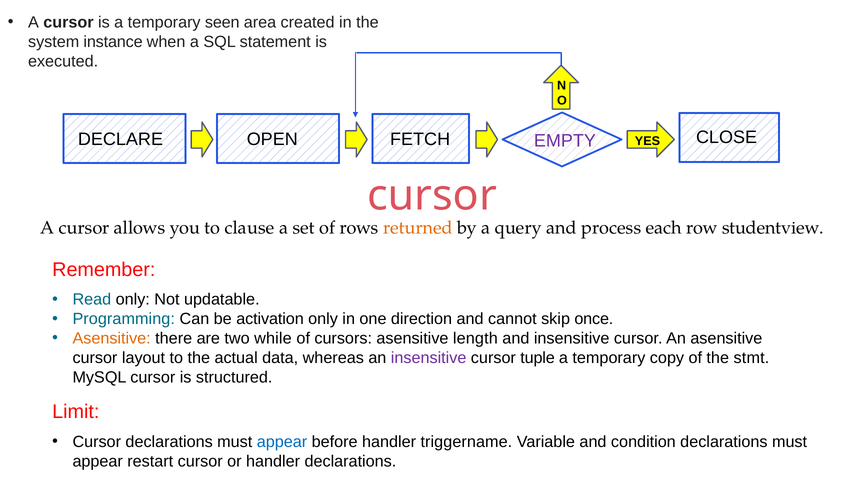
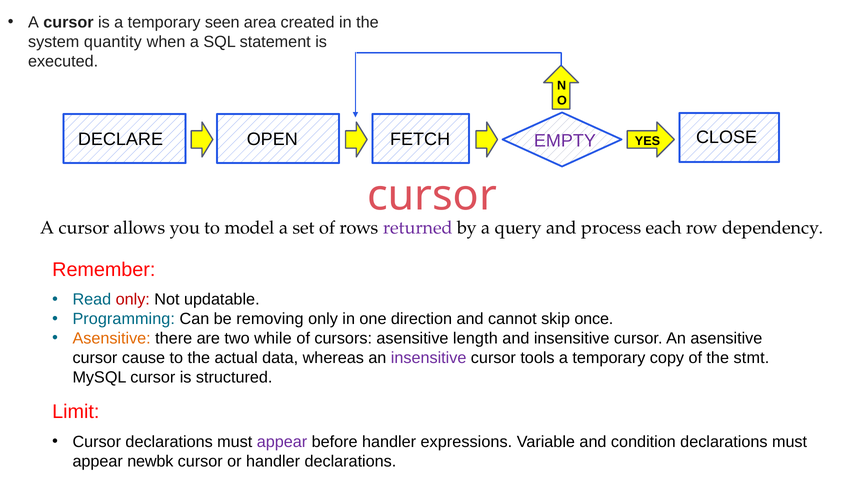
instance: instance -> quantity
clause: clause -> model
returned colour: orange -> purple
studentview: studentview -> dependency
only at (133, 300) colour: black -> red
activation: activation -> removing
layout: layout -> cause
tuple: tuple -> tools
appear at (282, 442) colour: blue -> purple
triggername: triggername -> expressions
restart: restart -> newbk
